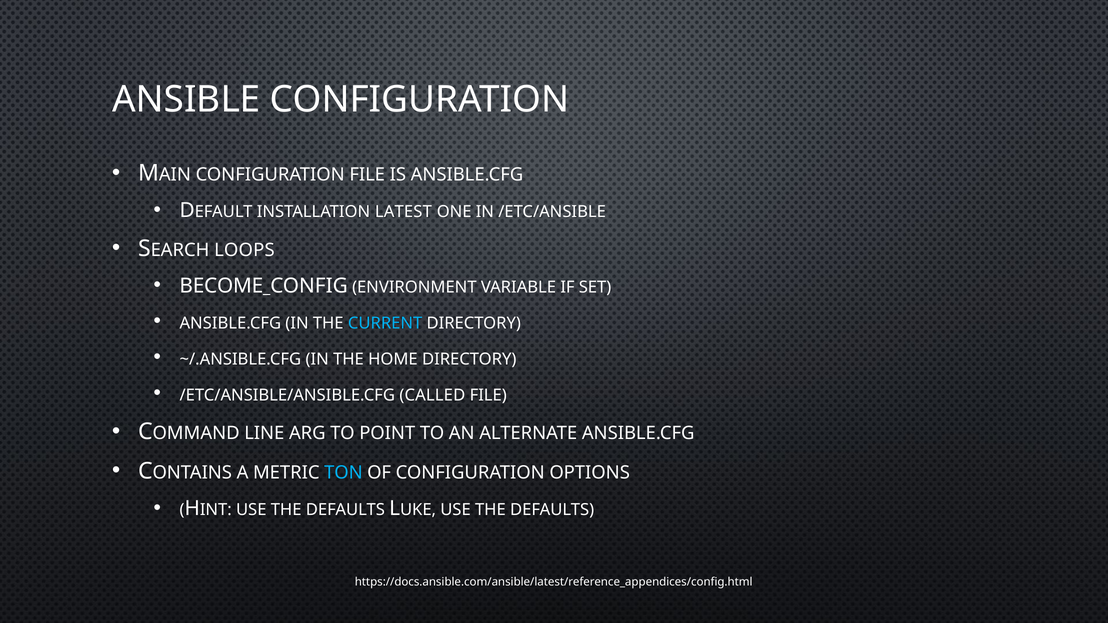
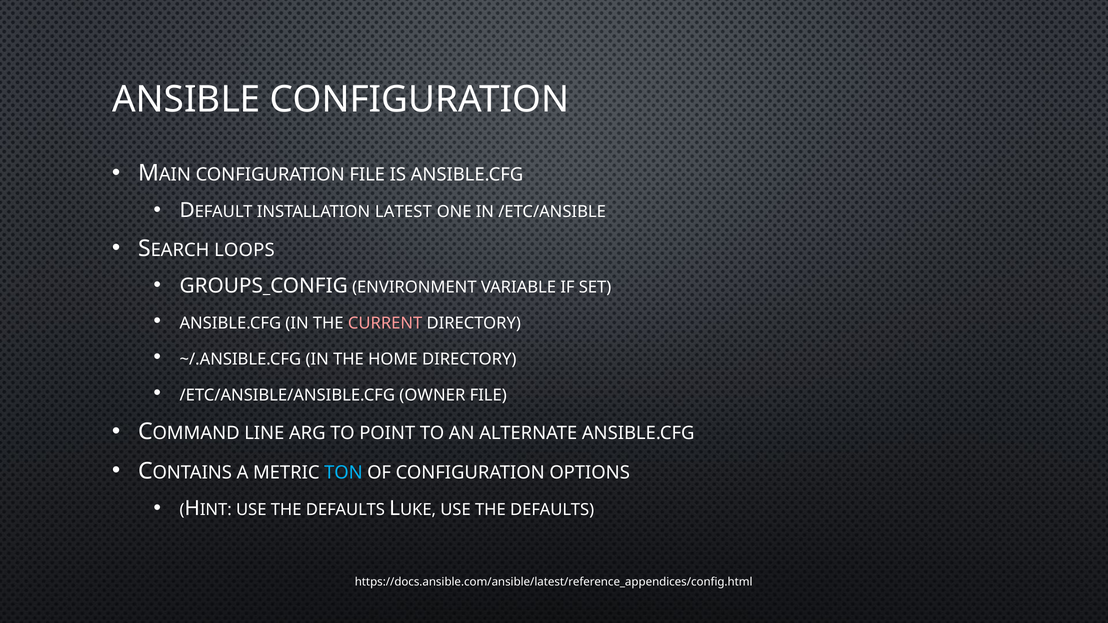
BECOME: BECOME -> GROUPS
CURRENT colour: light blue -> pink
CALLED: CALLED -> OWNER
